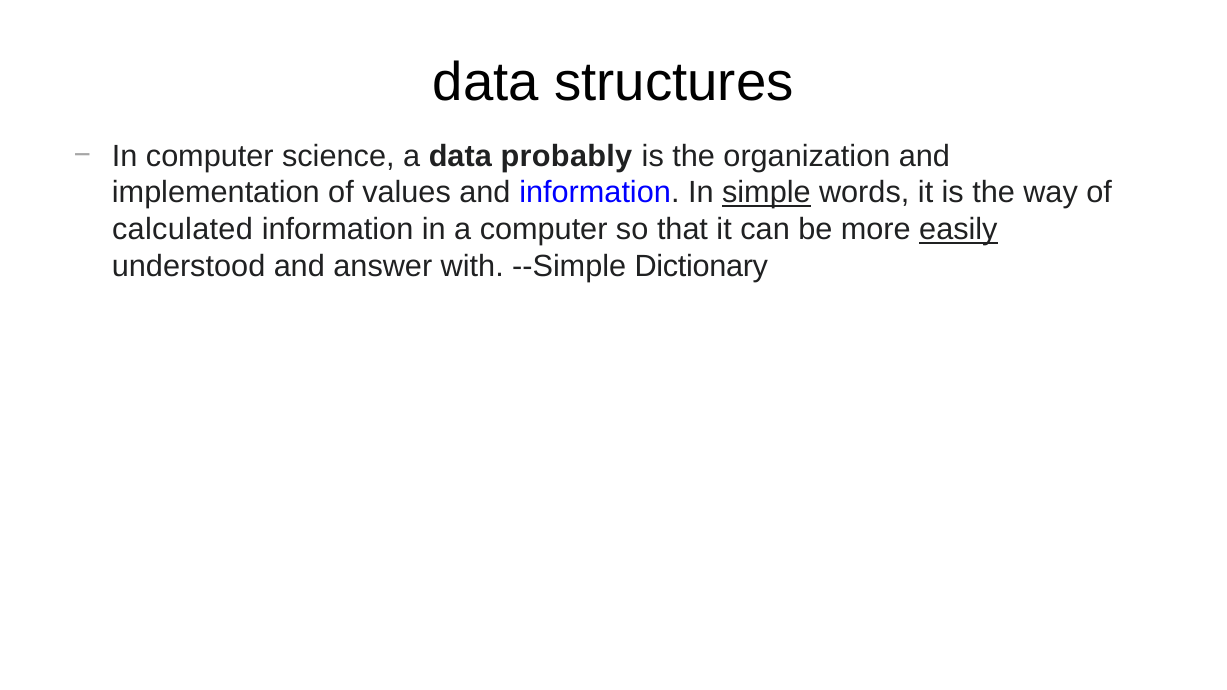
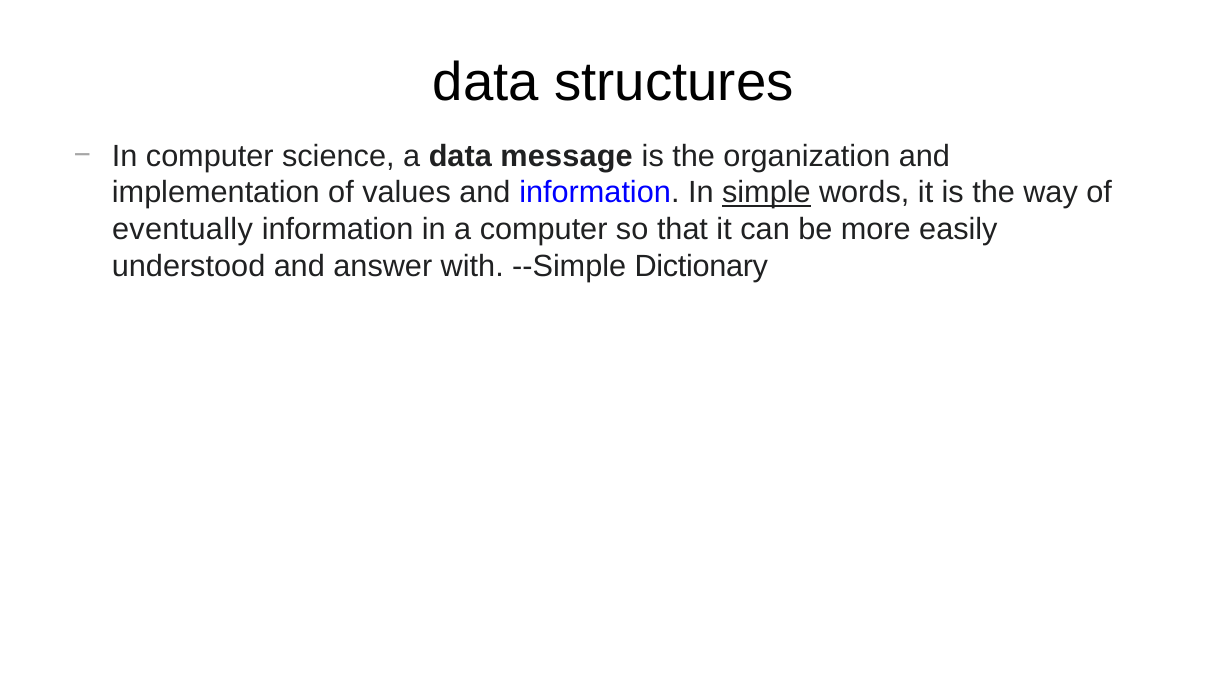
probably: probably -> message
calculated: calculated -> eventually
easily underline: present -> none
